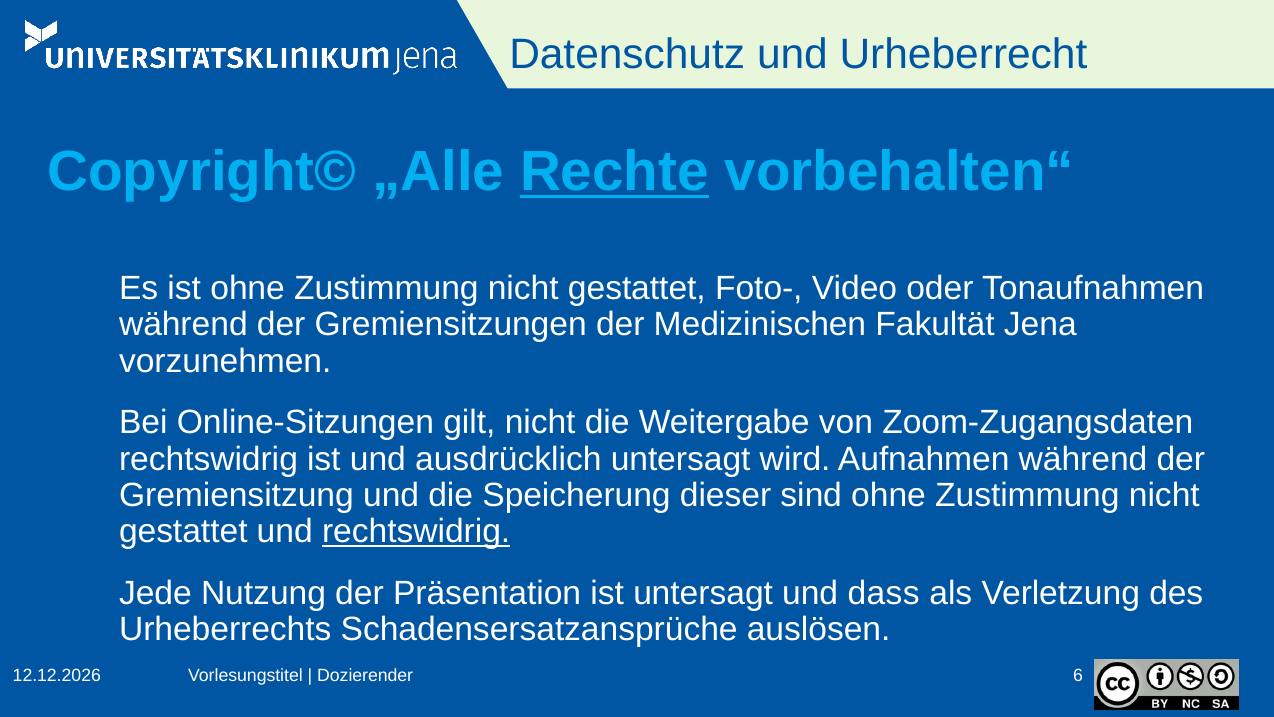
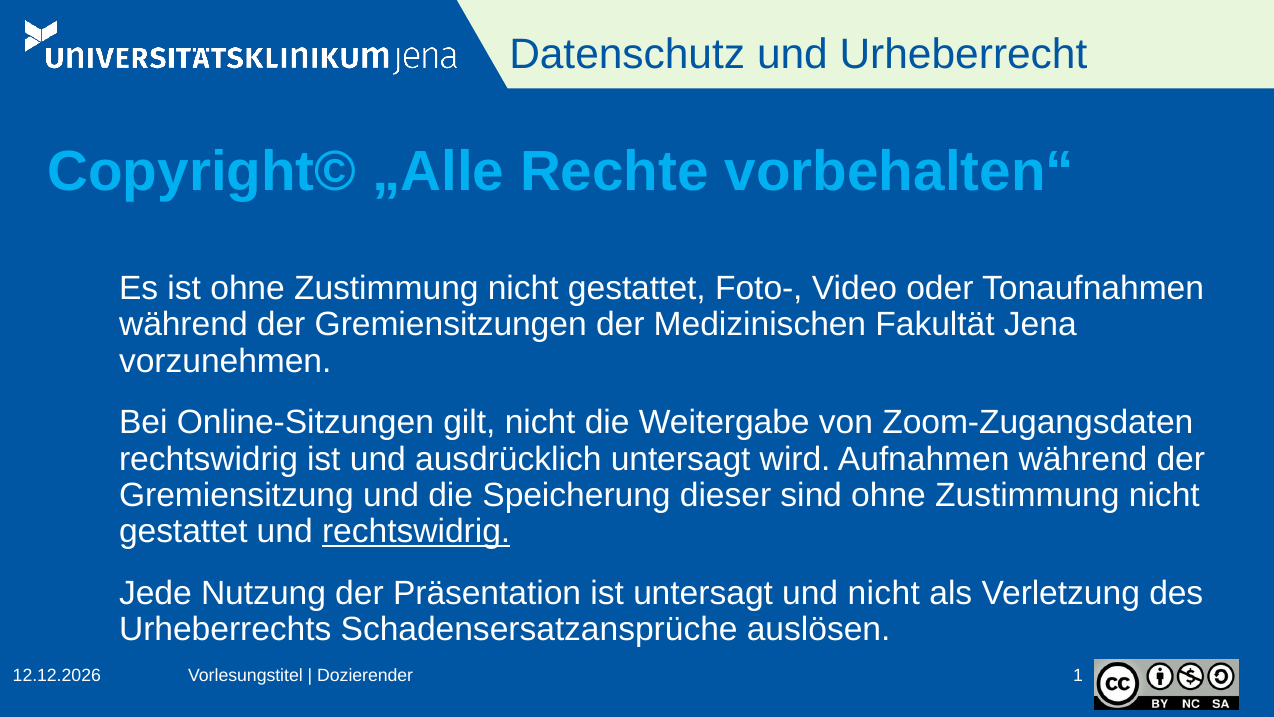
Rechte underline: present -> none
und dass: dass -> nicht
6: 6 -> 1
